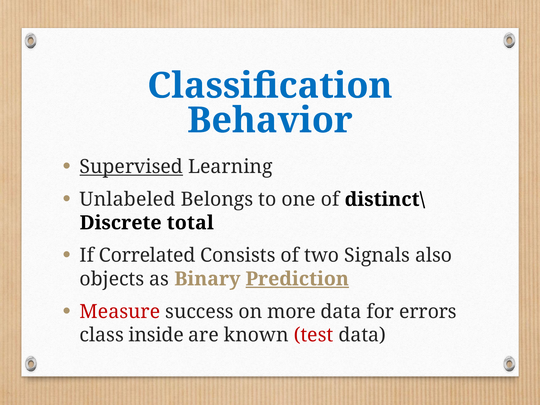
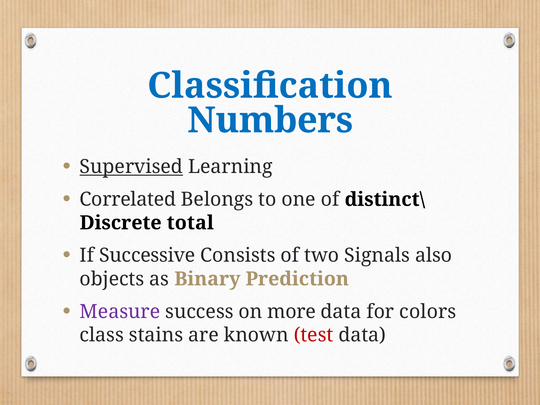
Behavior: Behavior -> Numbers
Unlabeled: Unlabeled -> Correlated
Correlated: Correlated -> Successive
Prediction underline: present -> none
Measure colour: red -> purple
errors: errors -> colors
inside: inside -> stains
